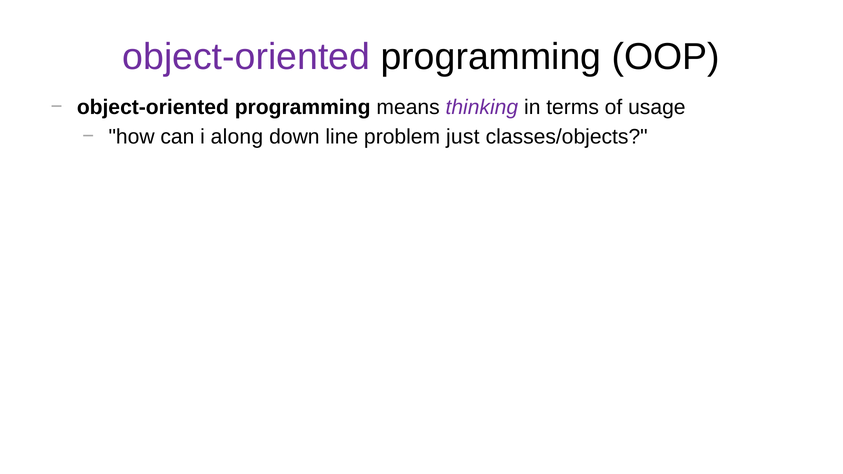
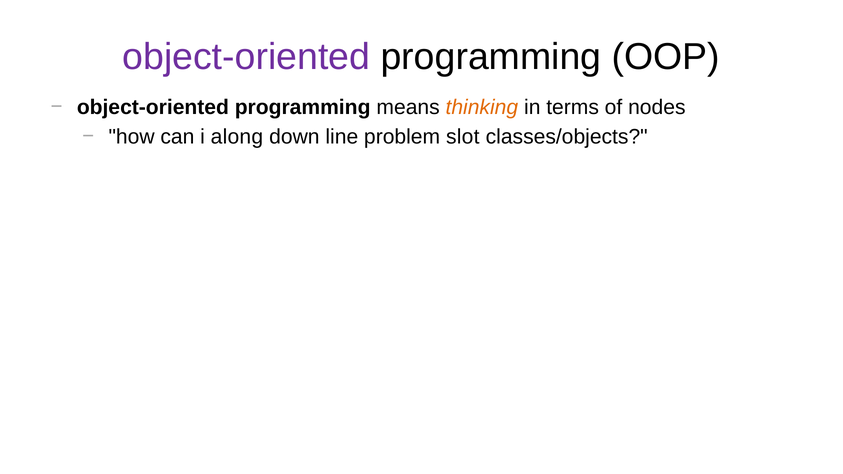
thinking colour: purple -> orange
usage: usage -> nodes
just: just -> slot
